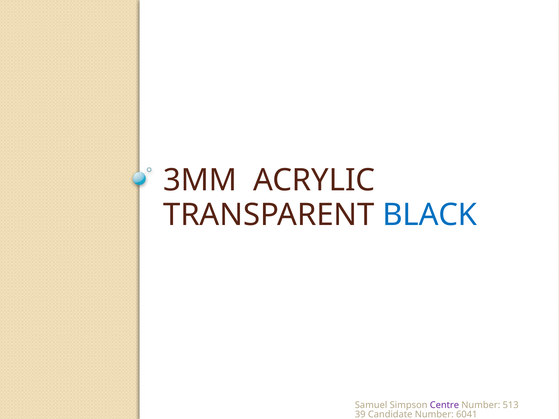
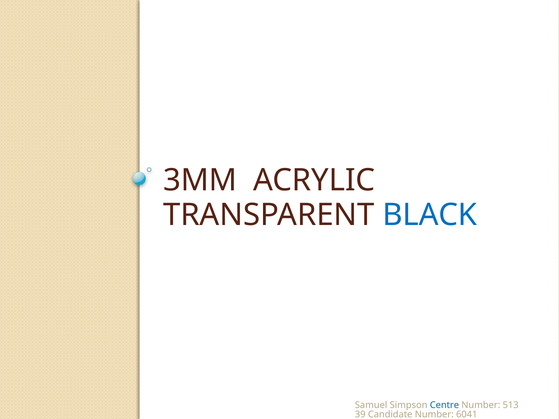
Centre colour: purple -> blue
